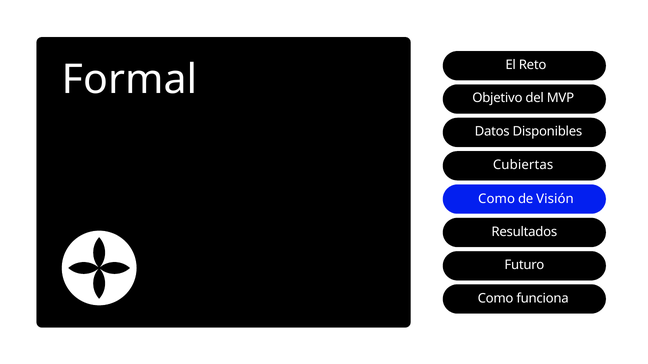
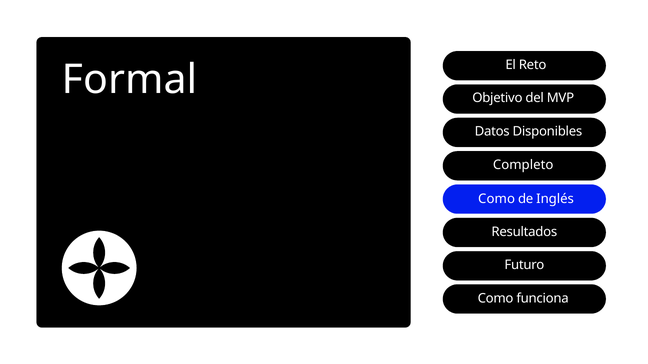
Cubiertas: Cubiertas -> Completo
Visión: Visión -> Inglés
